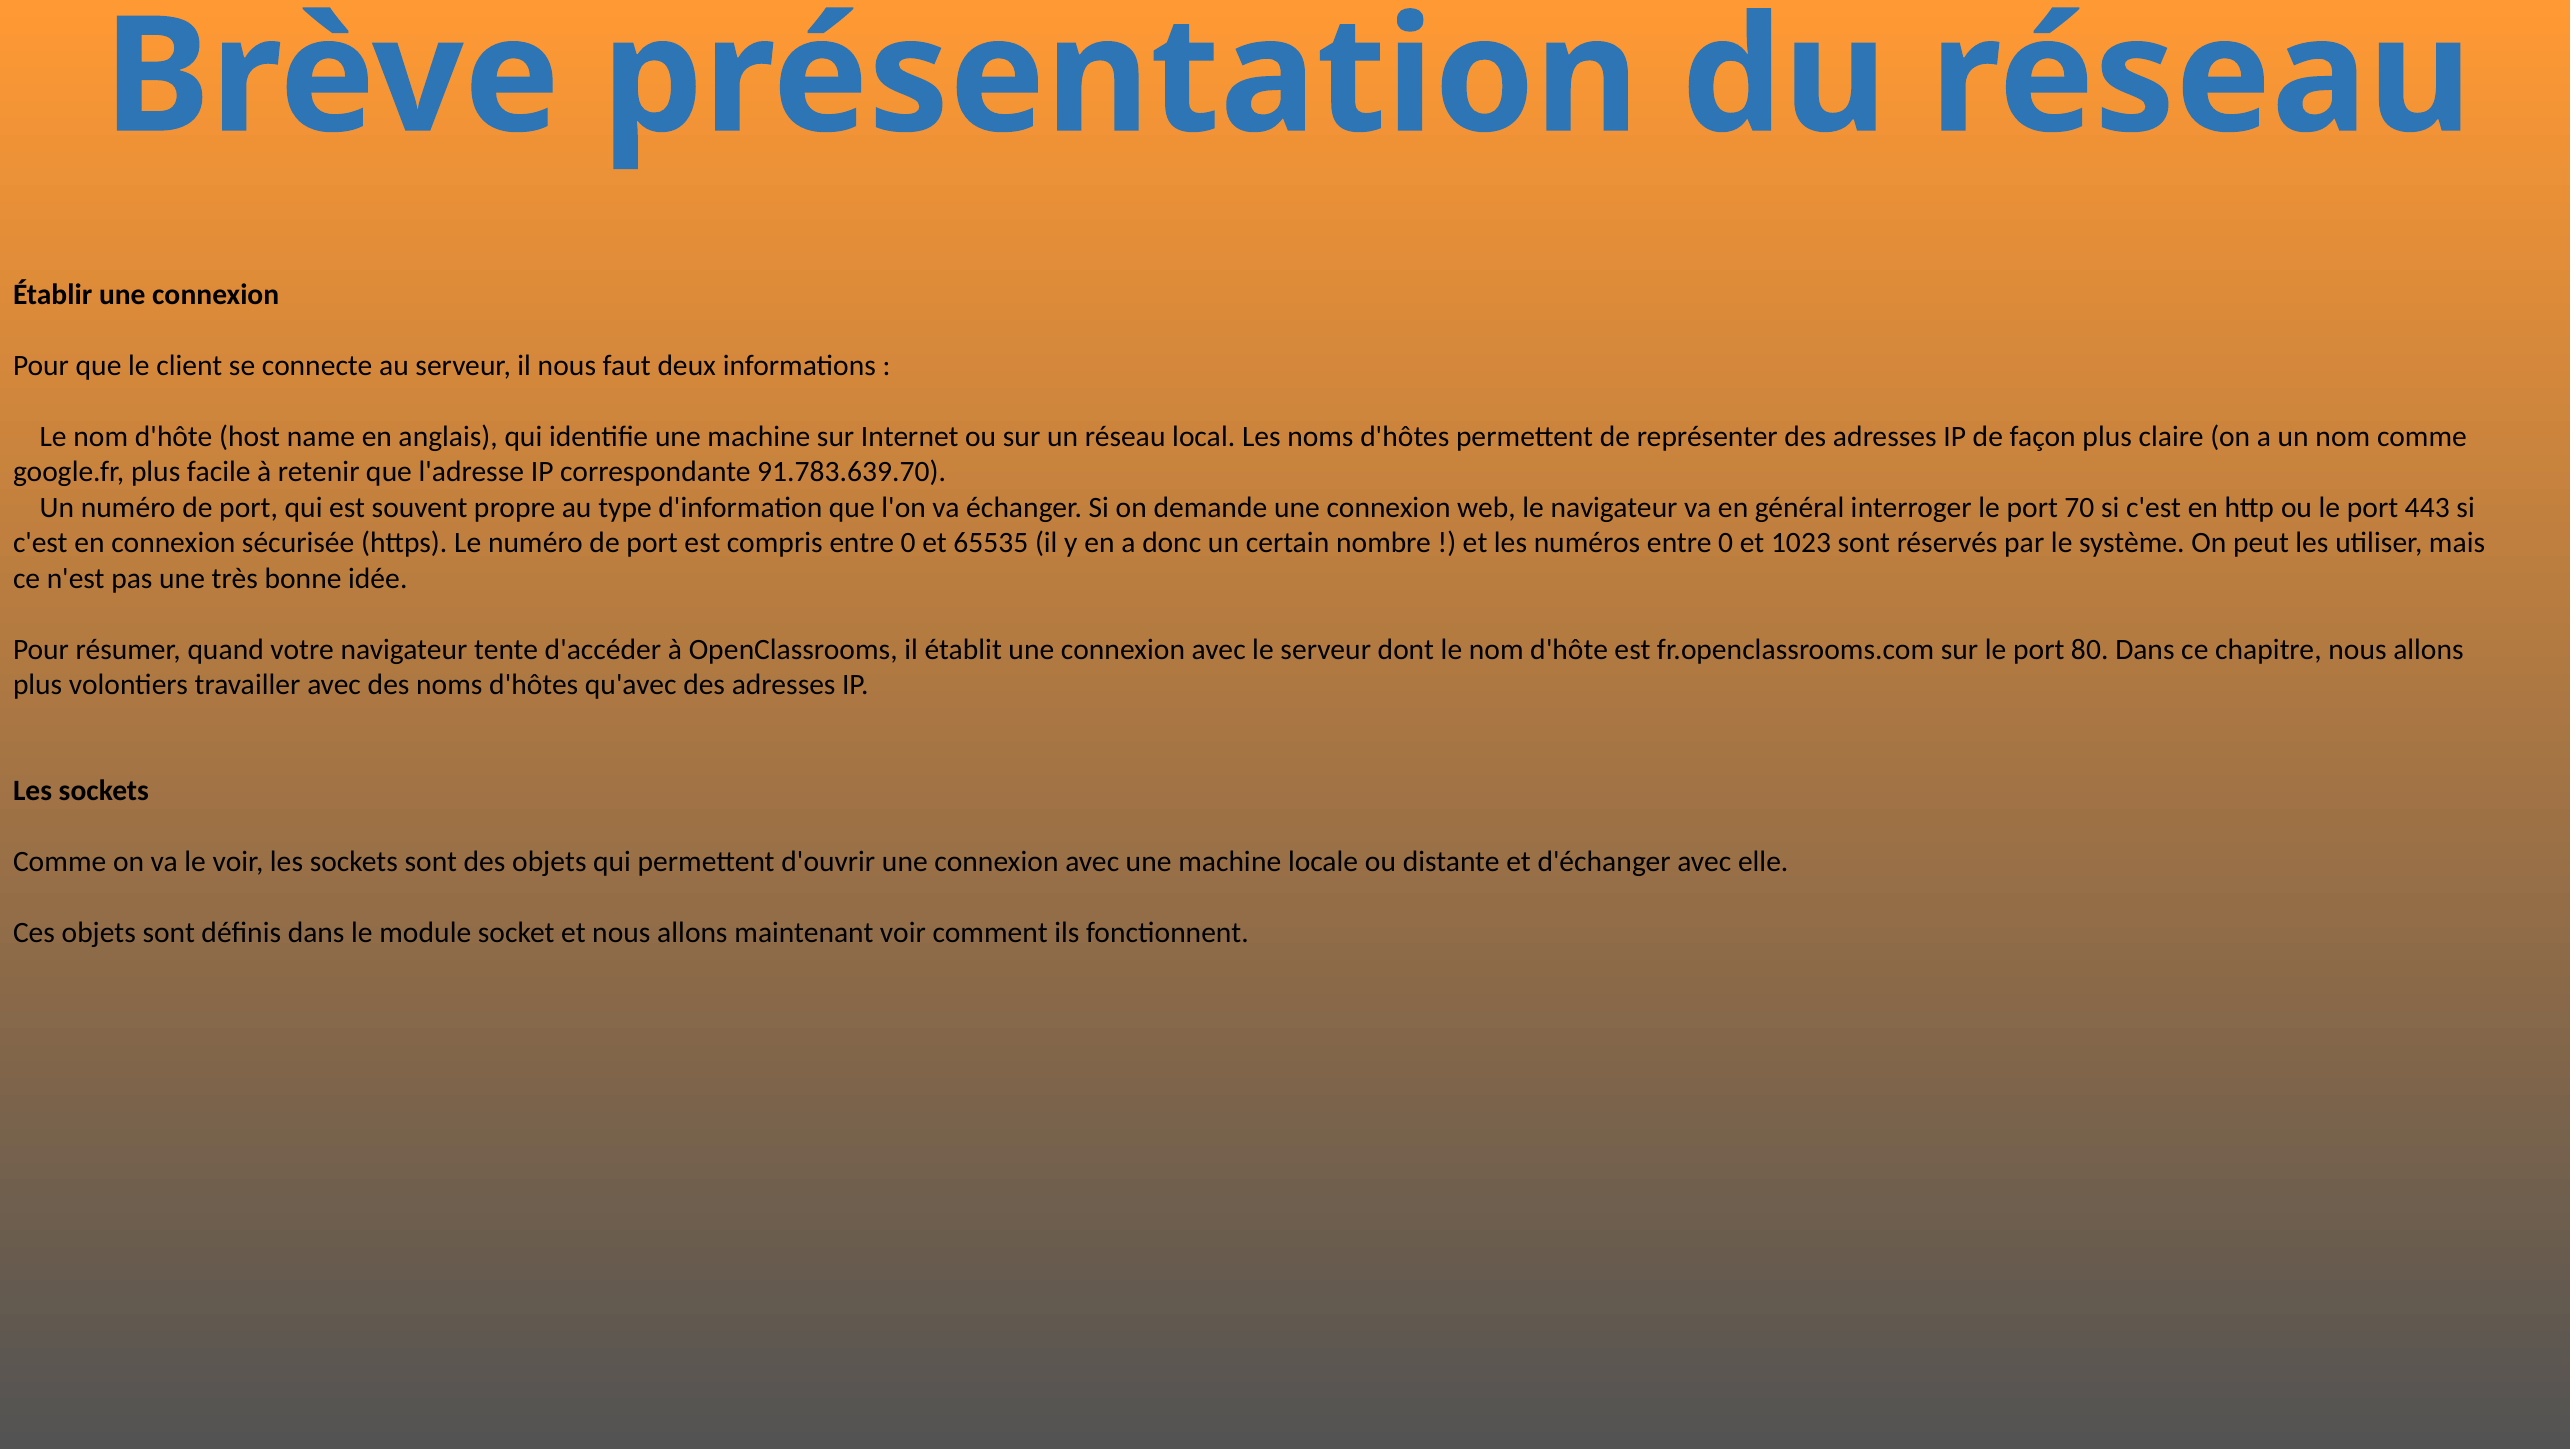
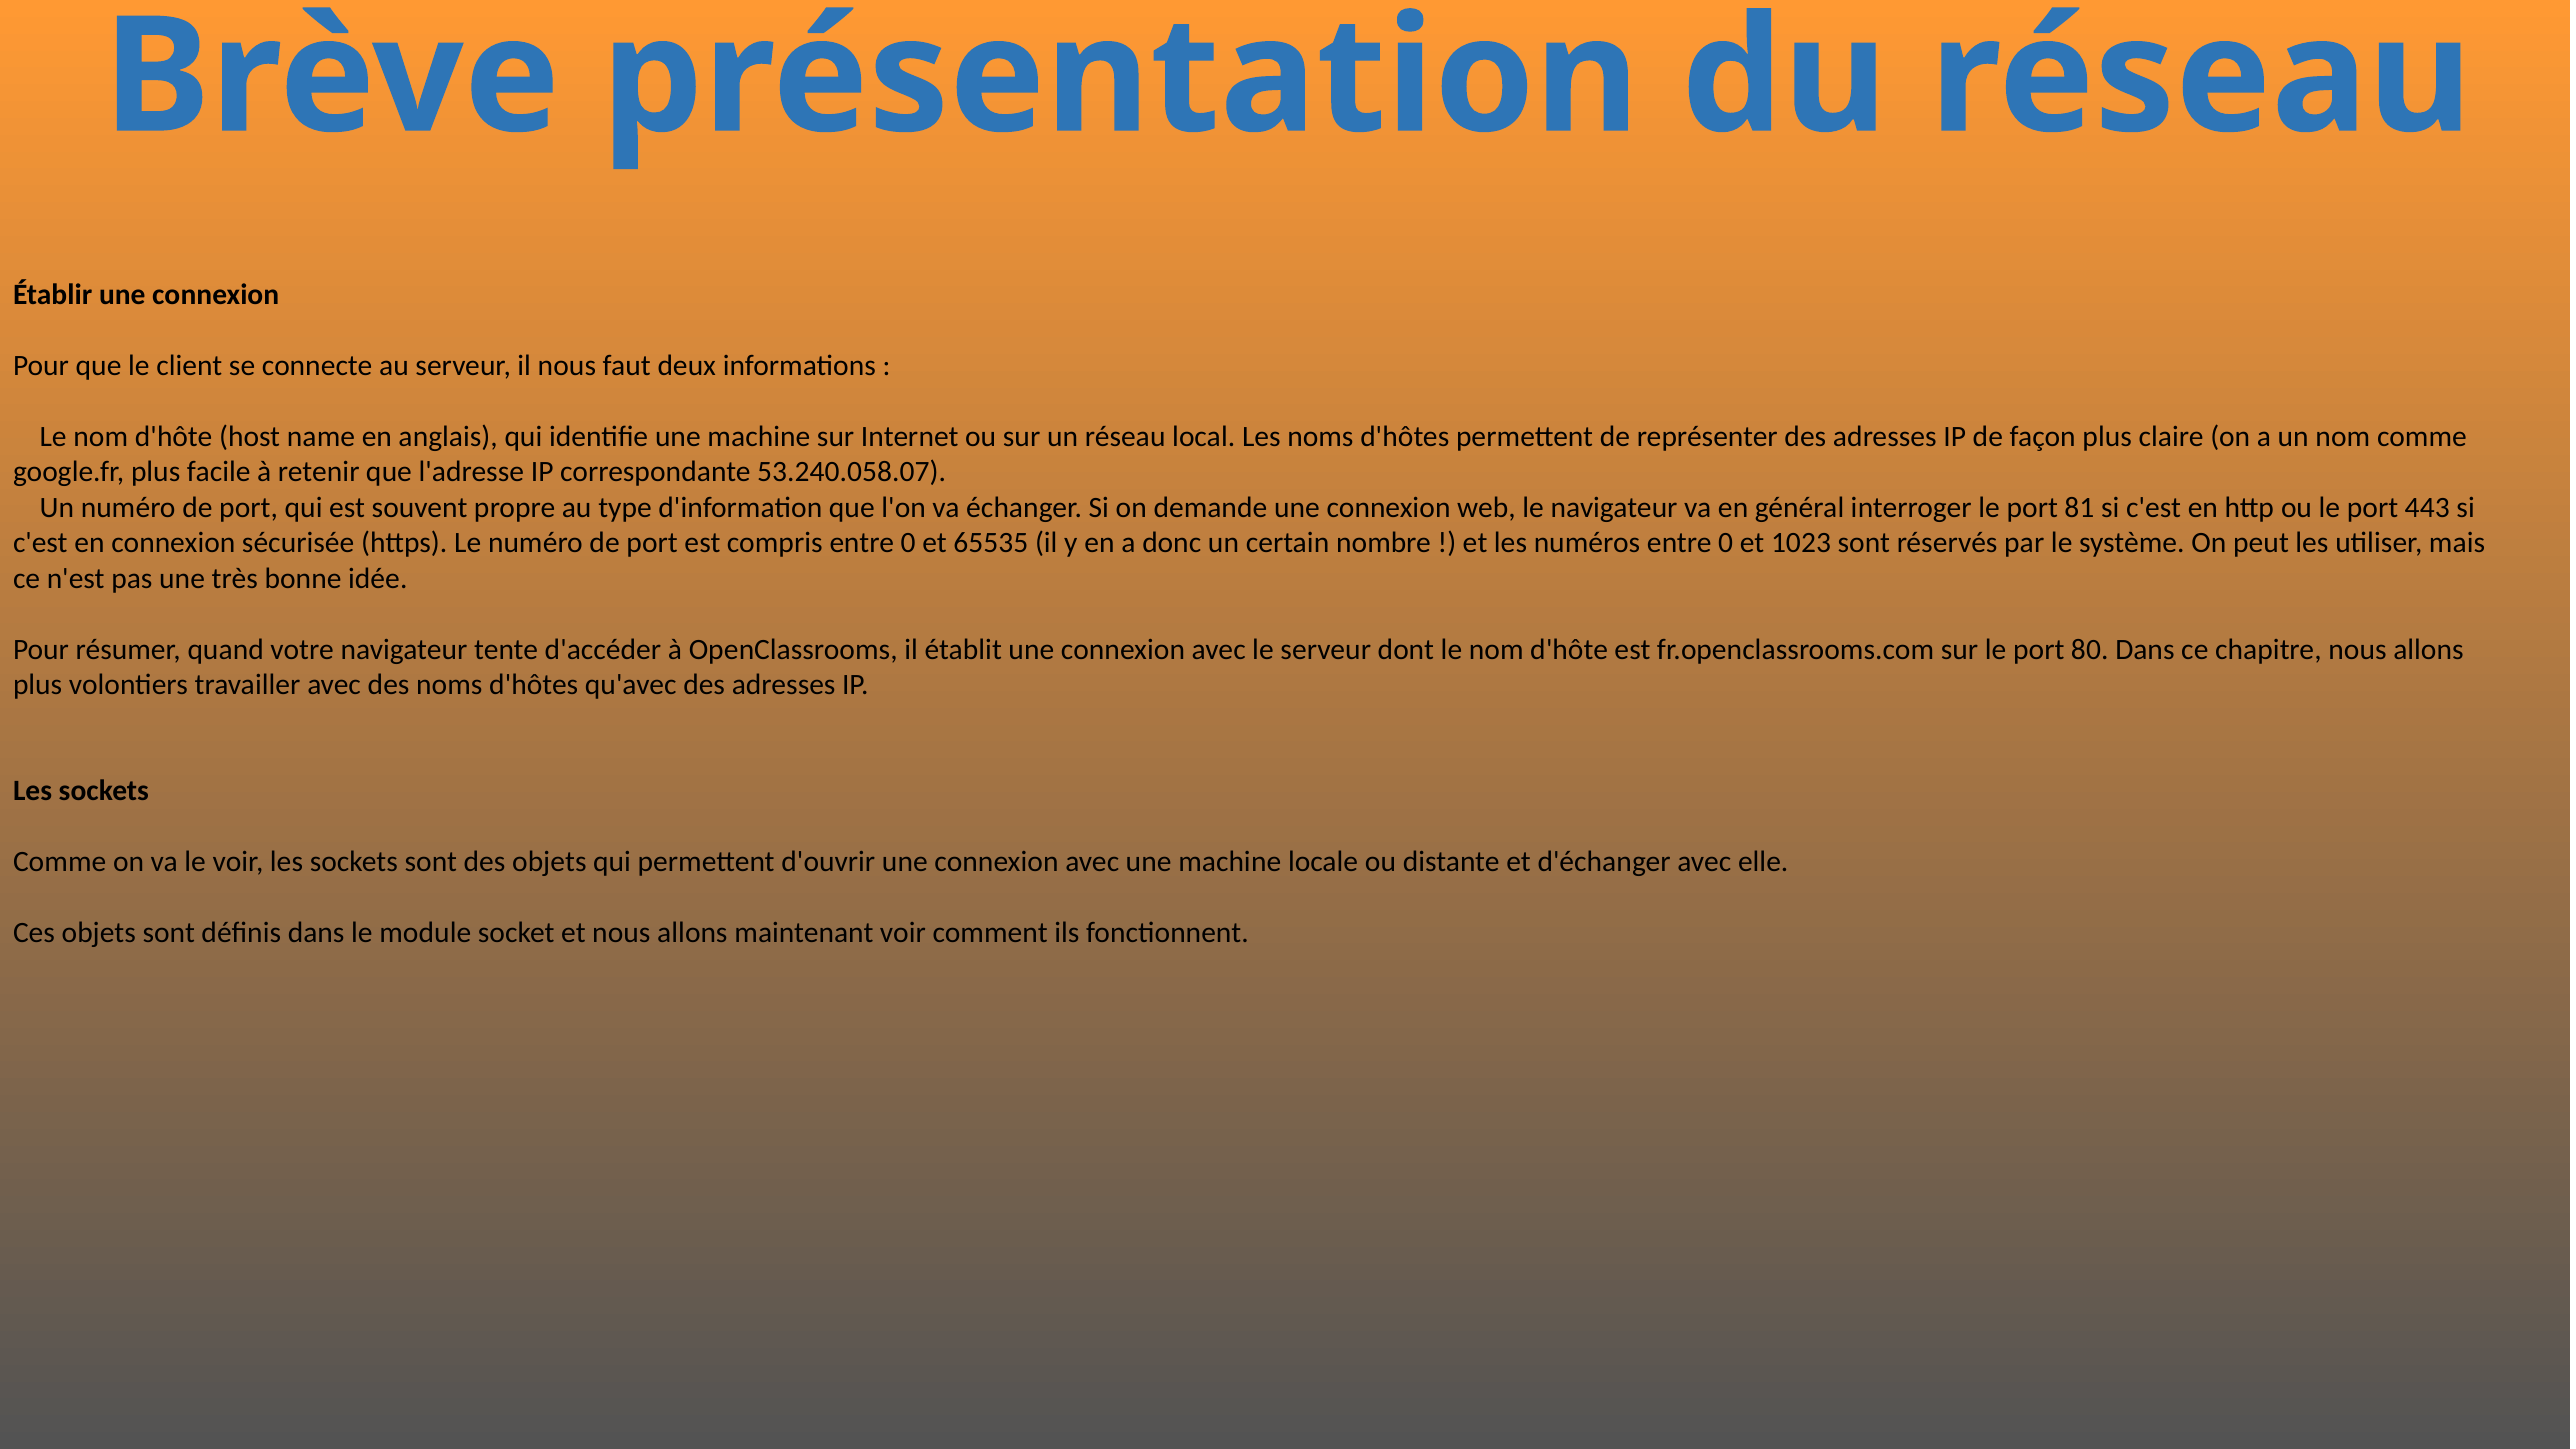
91.783.639.70: 91.783.639.70 -> 53.240.058.07
70: 70 -> 81
